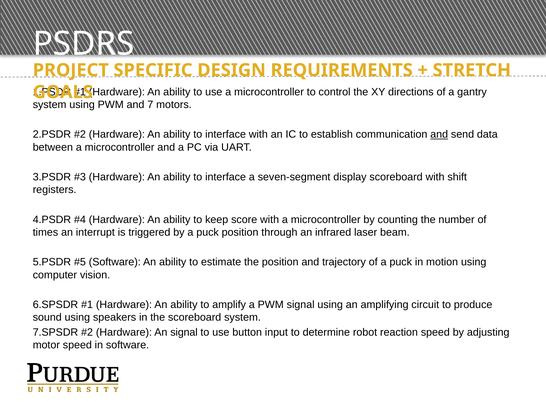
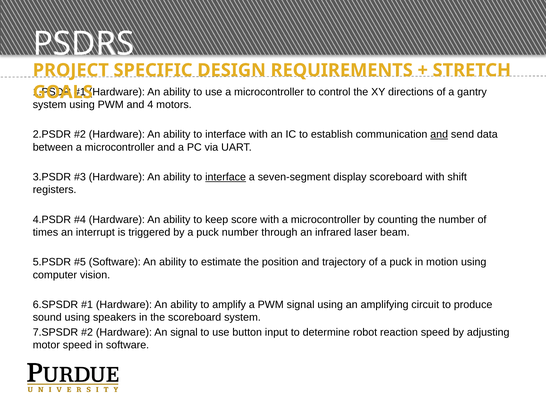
7: 7 -> 4
interface at (226, 177) underline: none -> present
puck position: position -> number
